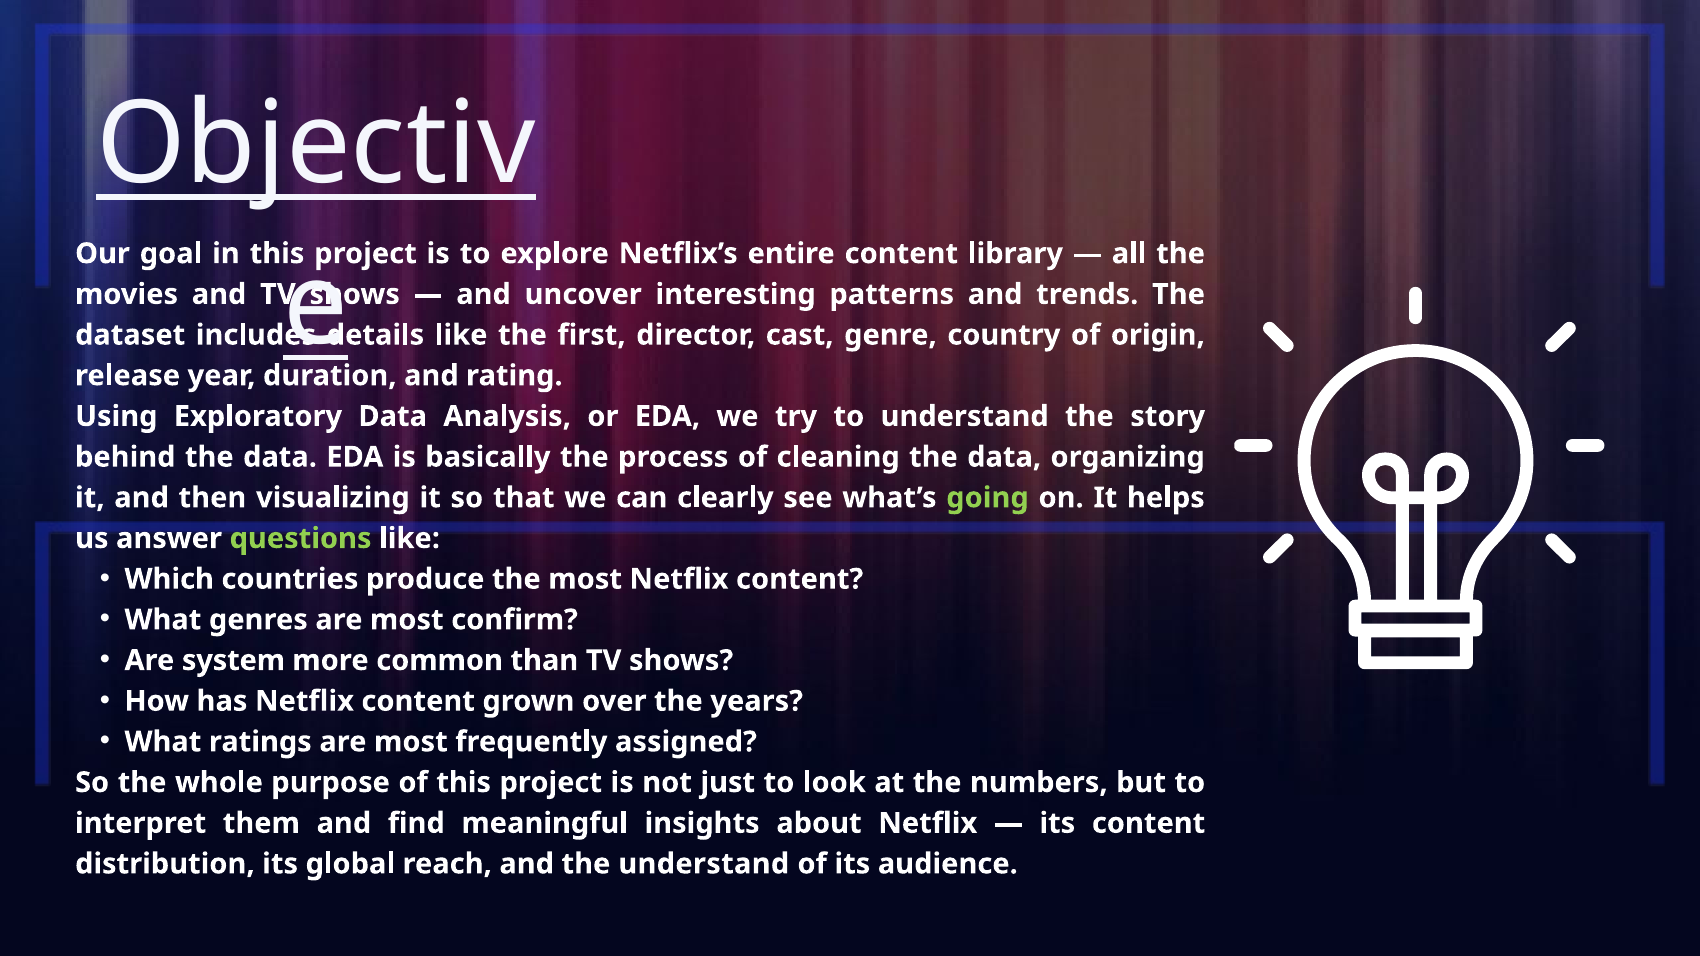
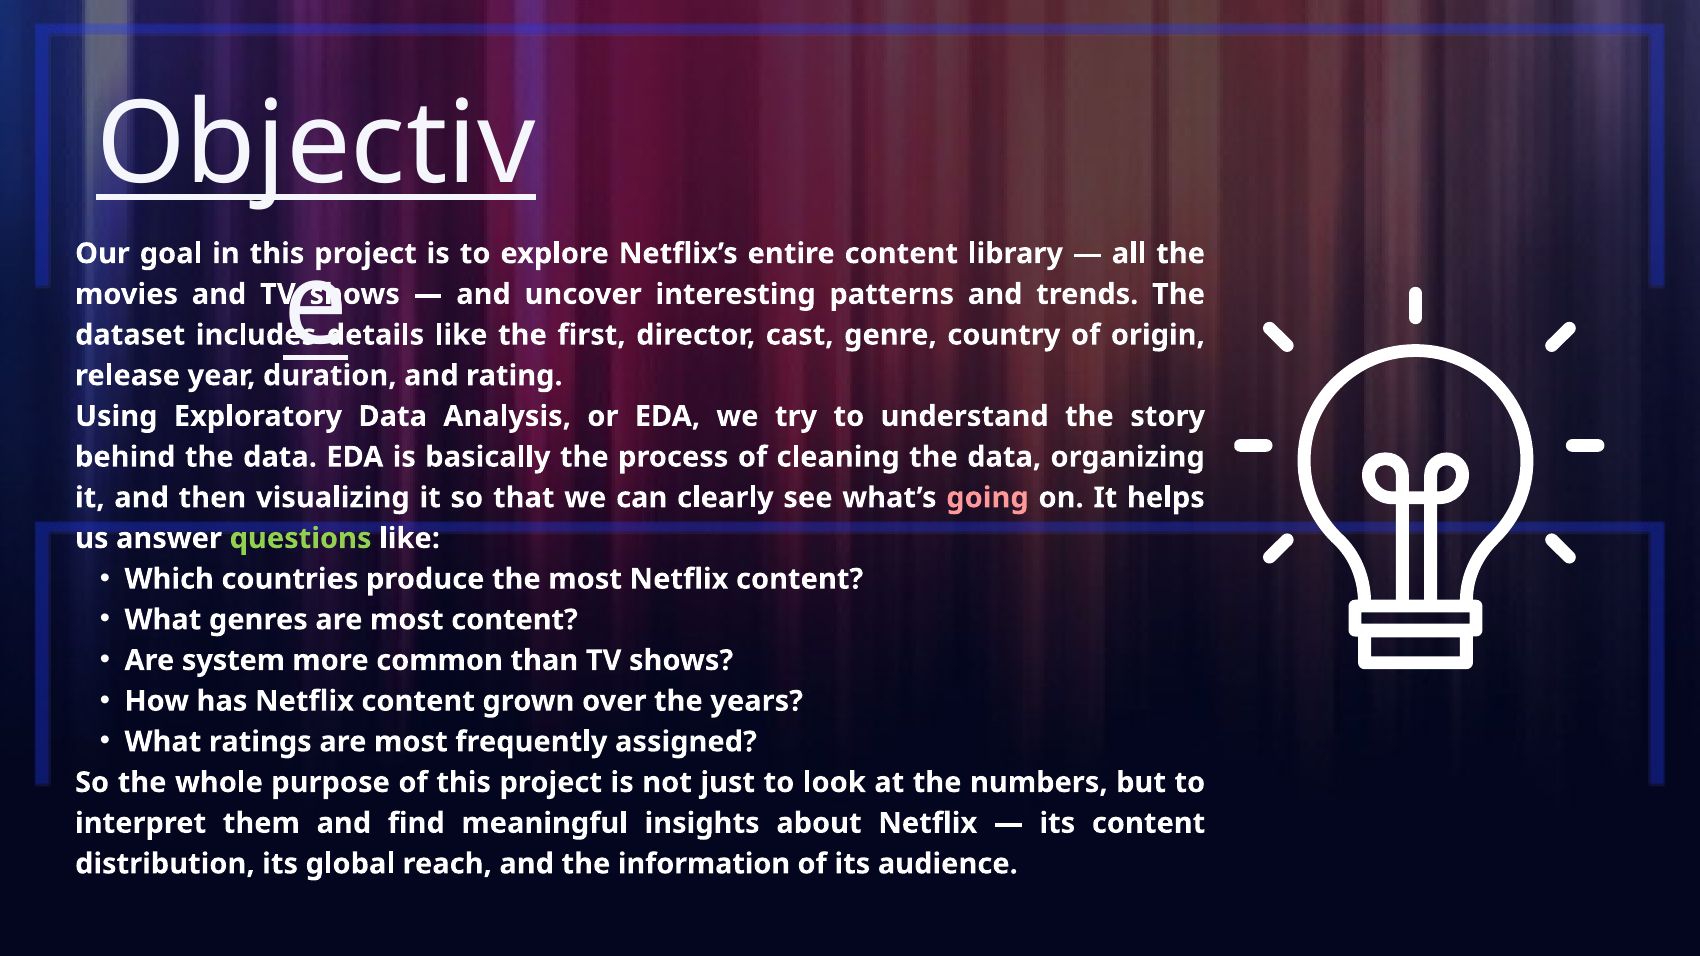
going colour: light green -> pink
most confirm: confirm -> content
the understand: understand -> information
